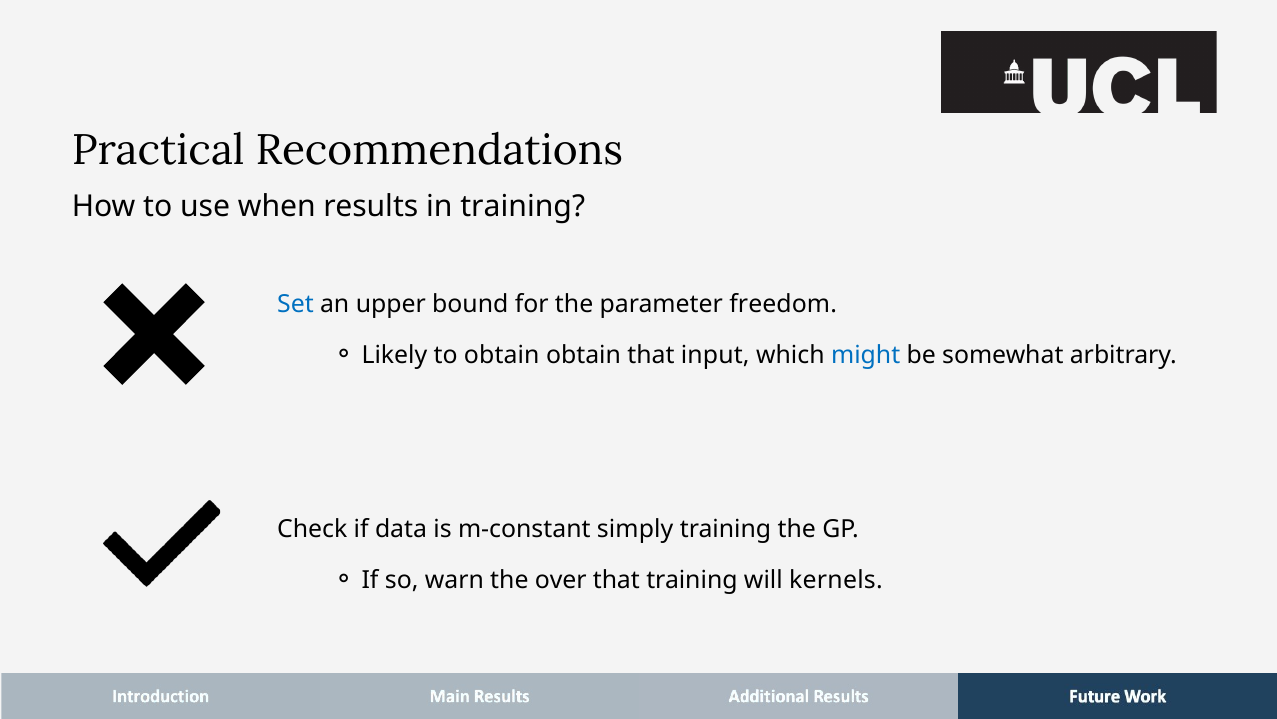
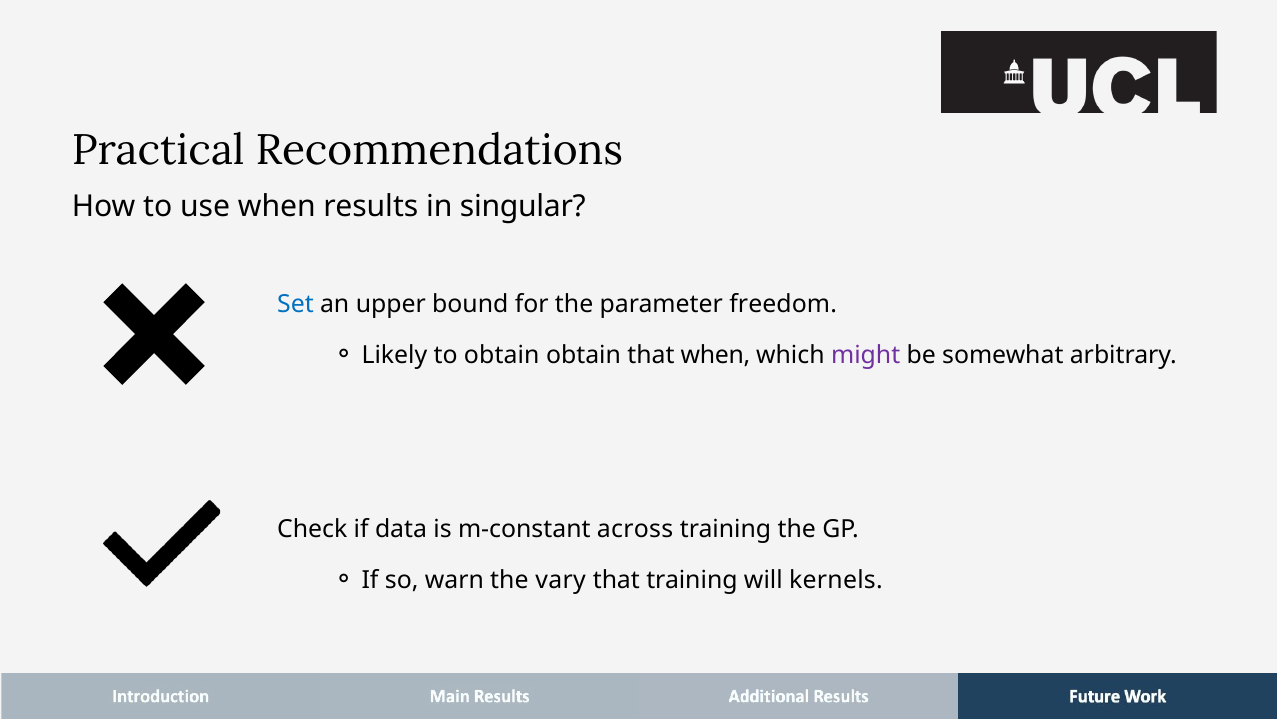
in training: training -> singular
that input: input -> when
might colour: blue -> purple
simply: simply -> across
over: over -> vary
